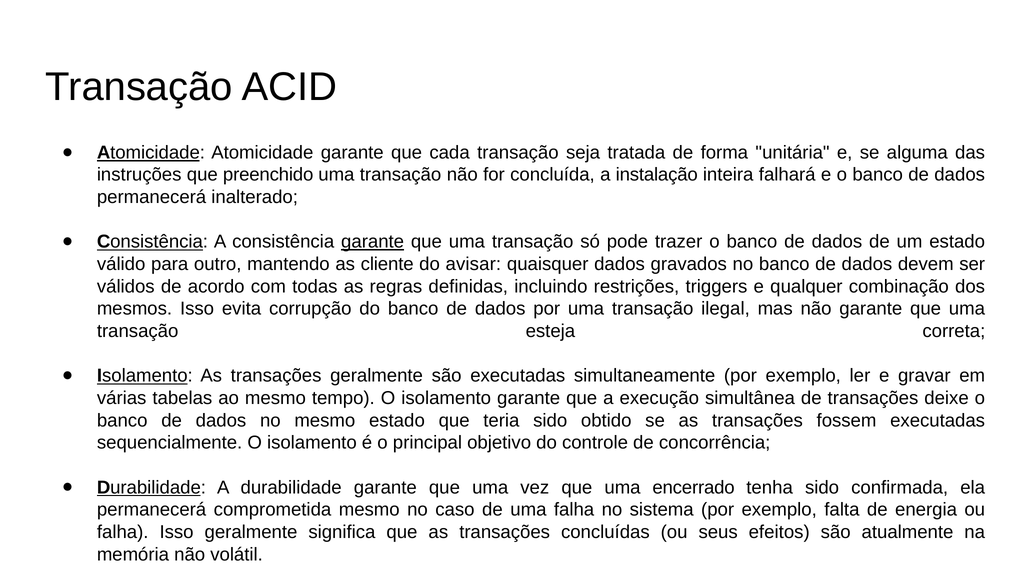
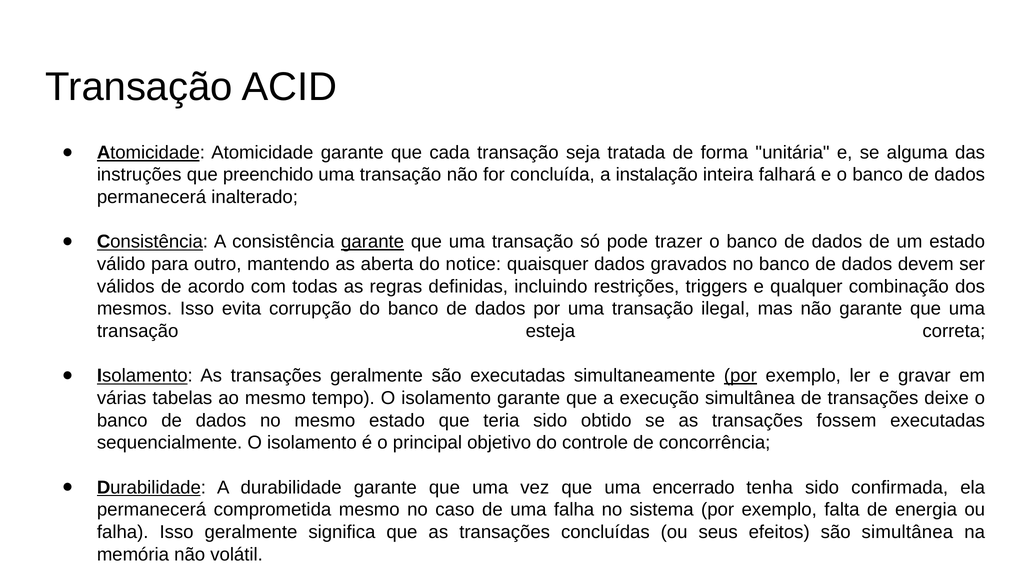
cliente: cliente -> aberta
avisar: avisar -> notice
por at (740, 376) underline: none -> present
são atualmente: atualmente -> simultânea
